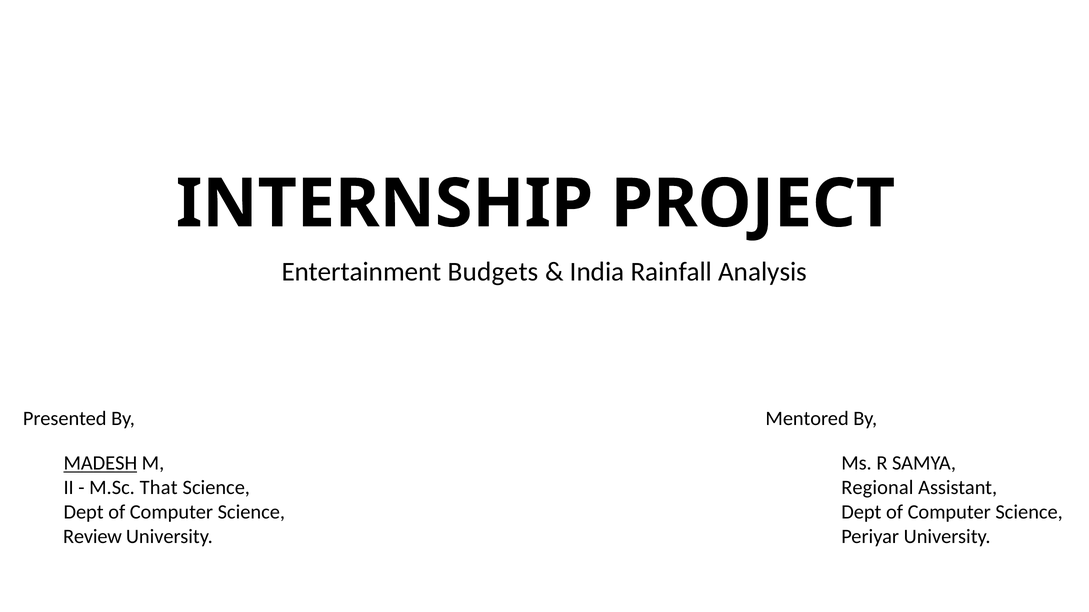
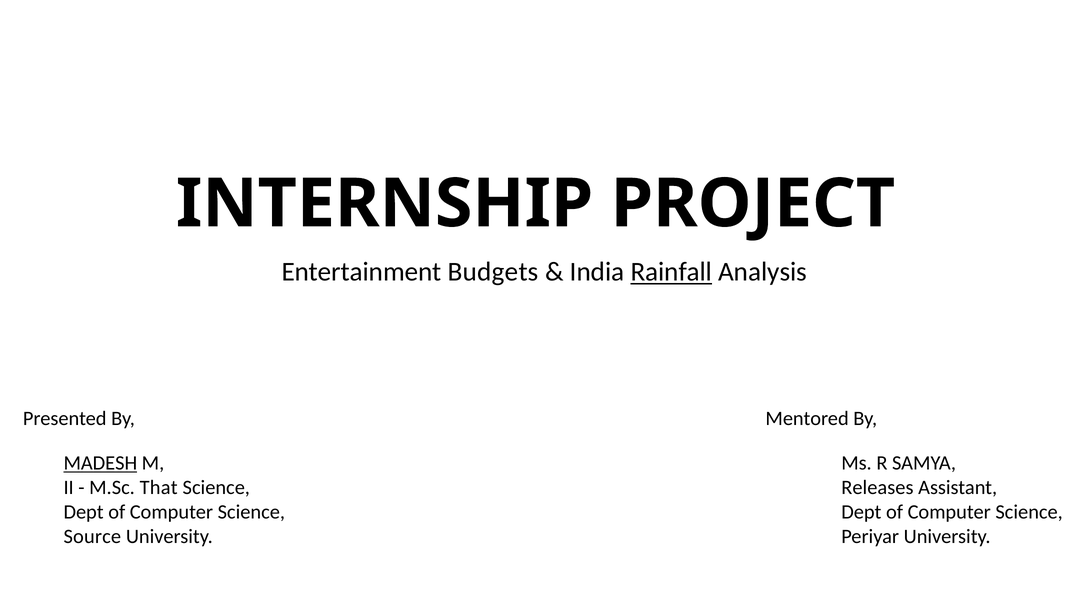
Rainfall underline: none -> present
Regional: Regional -> Releases
Review: Review -> Source
